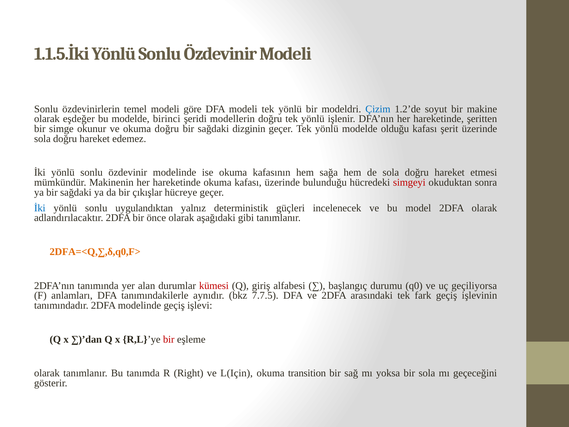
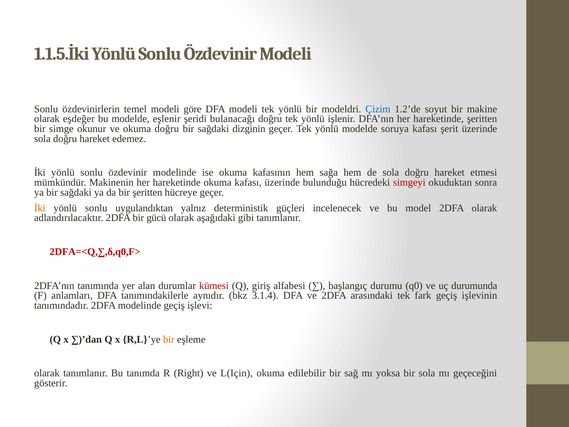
birinci: birinci -> eşlenir
modellerin: modellerin -> bulanacağı
olduğu: olduğu -> soruya
bir çıkışlar: çıkışlar -> şeritten
İki at (40, 208) colour: blue -> orange
önce: önce -> gücü
2DFA=<Q,∑,δ,q0,F> colour: orange -> red
geçiliyorsa: geçiliyorsa -> durumunda
7.7.5: 7.7.5 -> 3.1.4
bir at (169, 339) colour: red -> orange
transition: transition -> edilebilir
